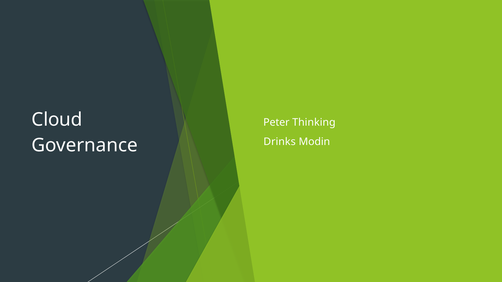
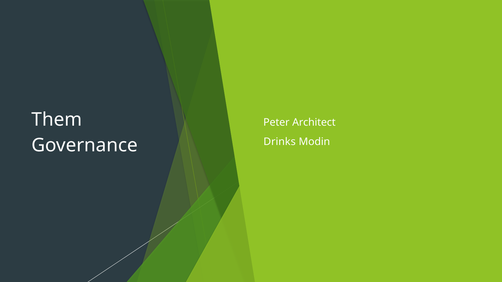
Cloud: Cloud -> Them
Thinking: Thinking -> Architect
